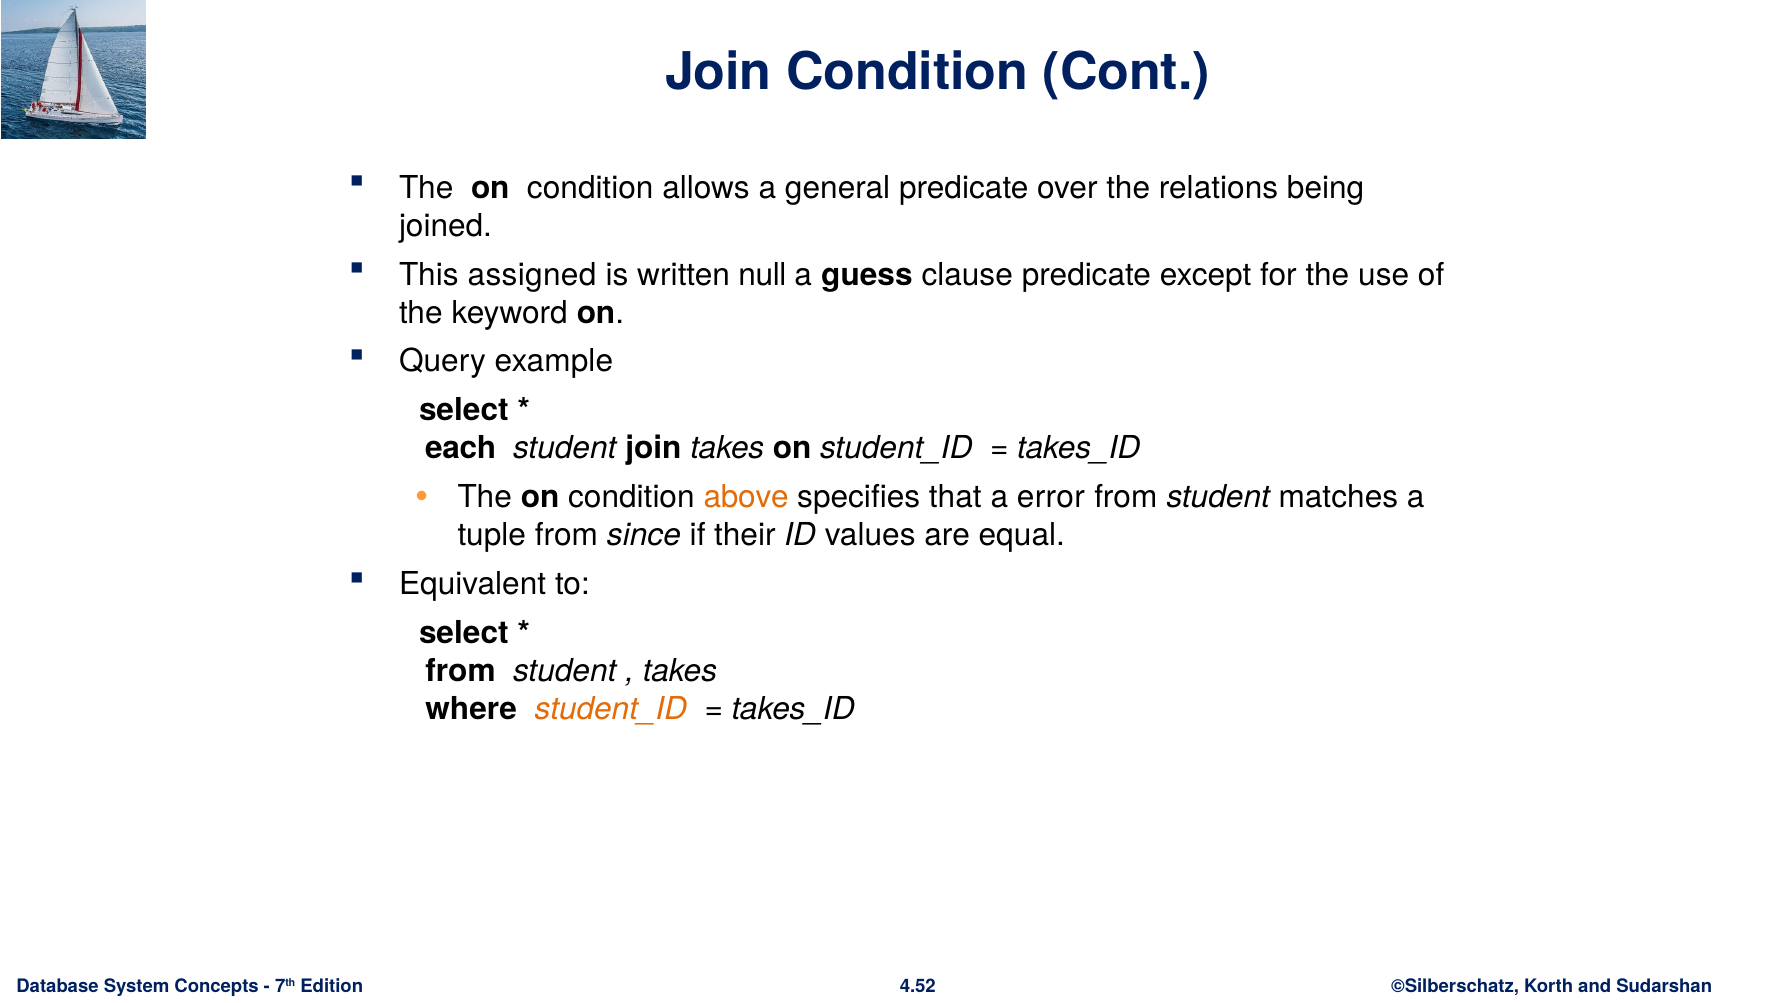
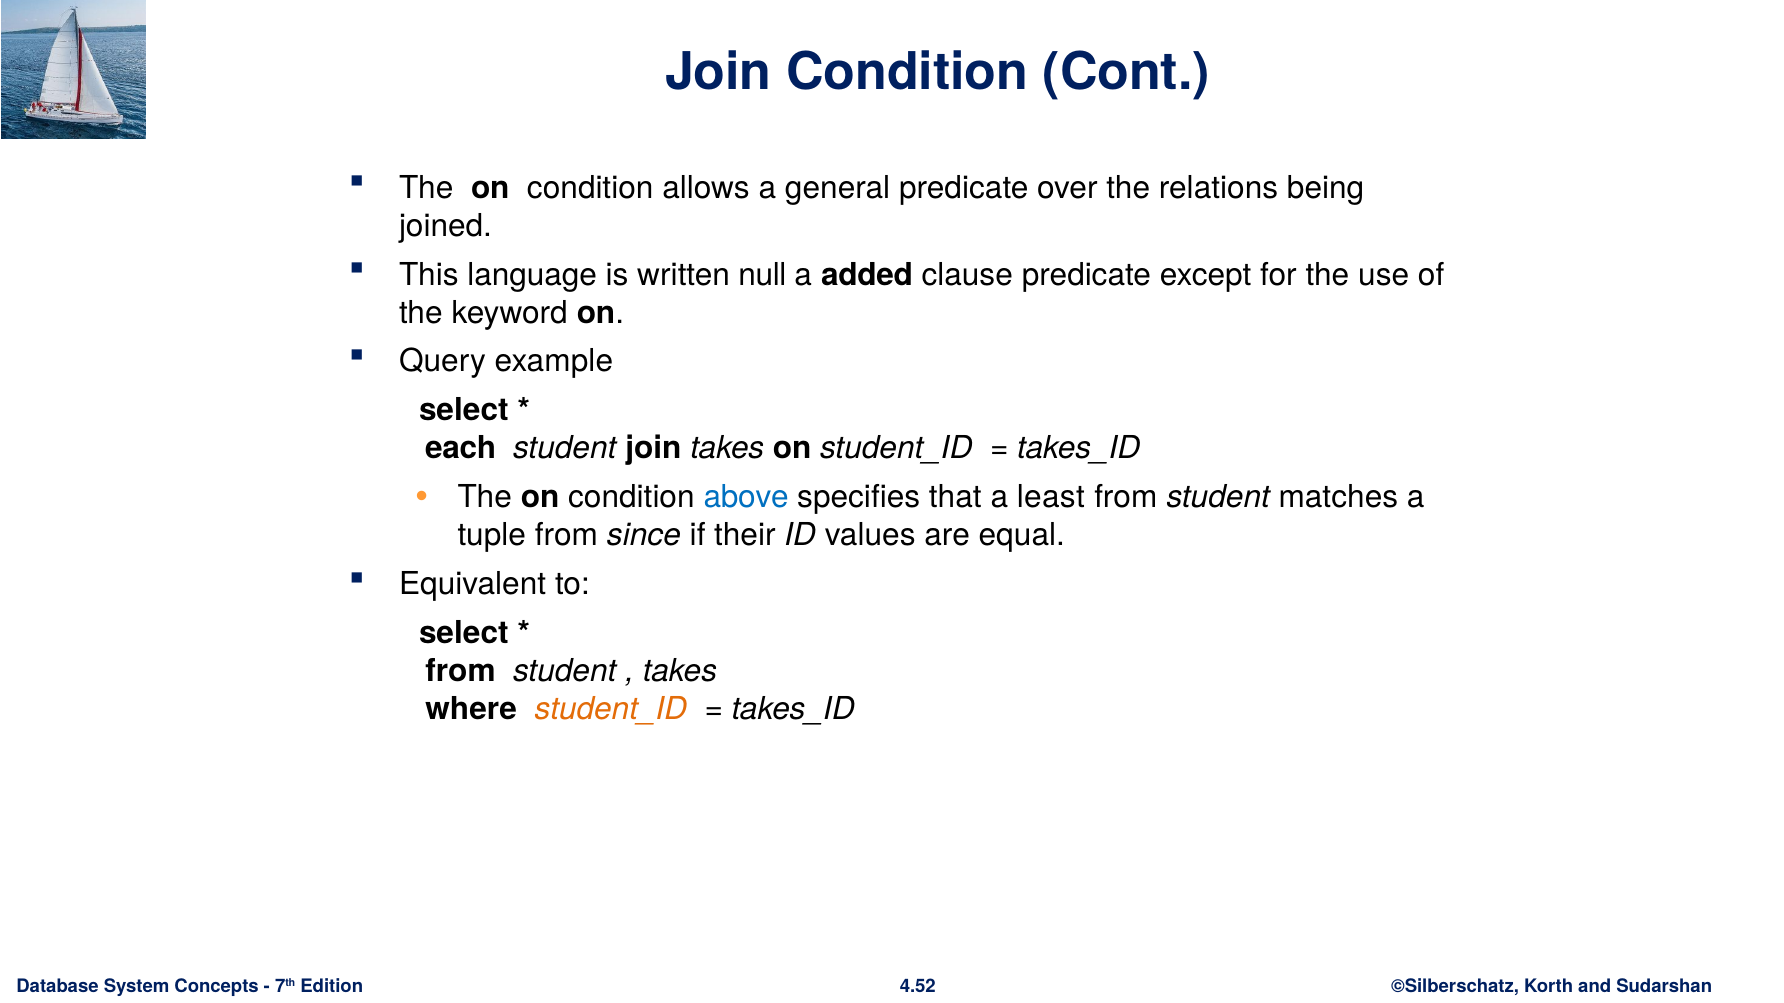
assigned: assigned -> language
guess: guess -> added
above colour: orange -> blue
error: error -> least
